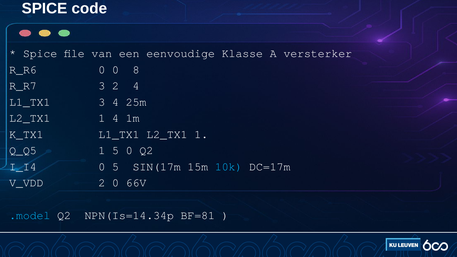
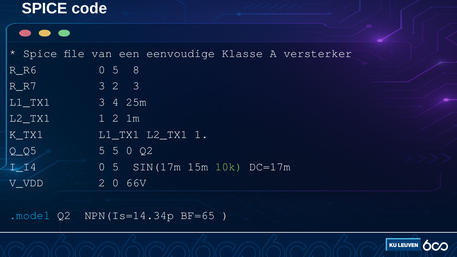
R_R6 0 0: 0 -> 5
2 4: 4 -> 3
1 4: 4 -> 2
Q_Q5 1: 1 -> 5
10k colour: light blue -> light green
BF=81: BF=81 -> BF=65
